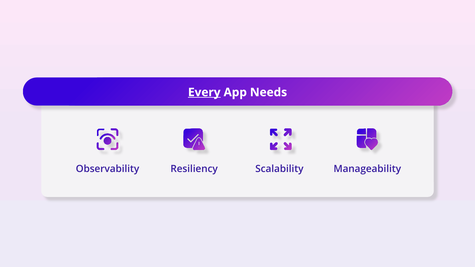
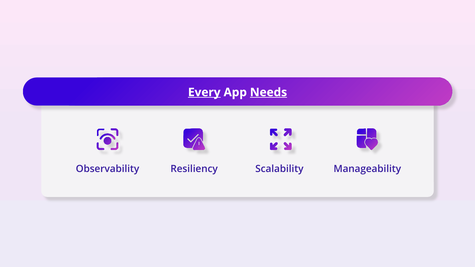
Needs underline: none -> present
